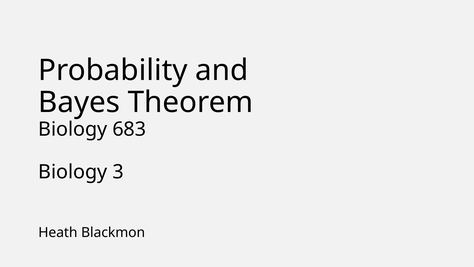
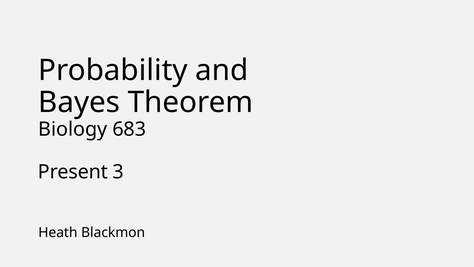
Biology at (73, 172): Biology -> Present
